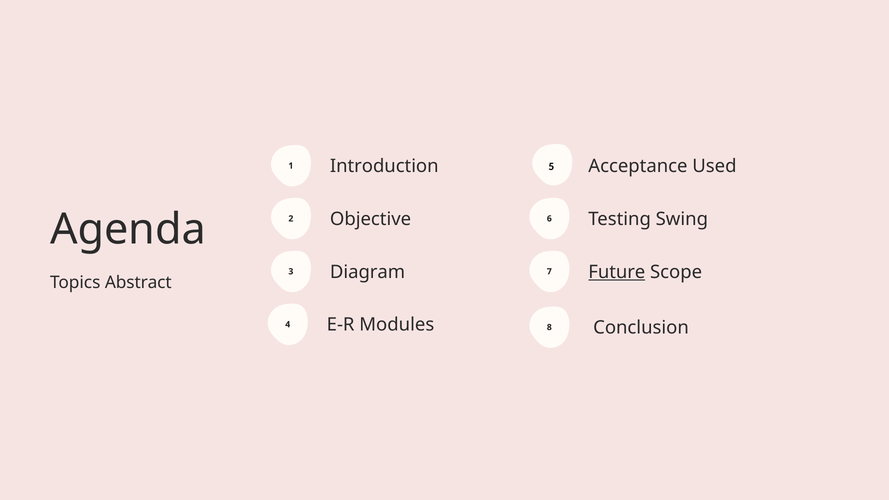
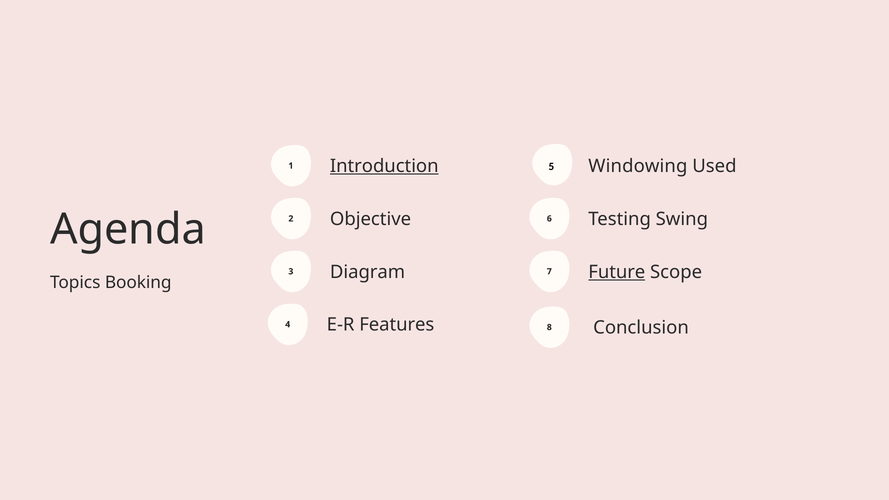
Introduction underline: none -> present
Acceptance: Acceptance -> Windowing
Abstract: Abstract -> Booking
Modules: Modules -> Features
